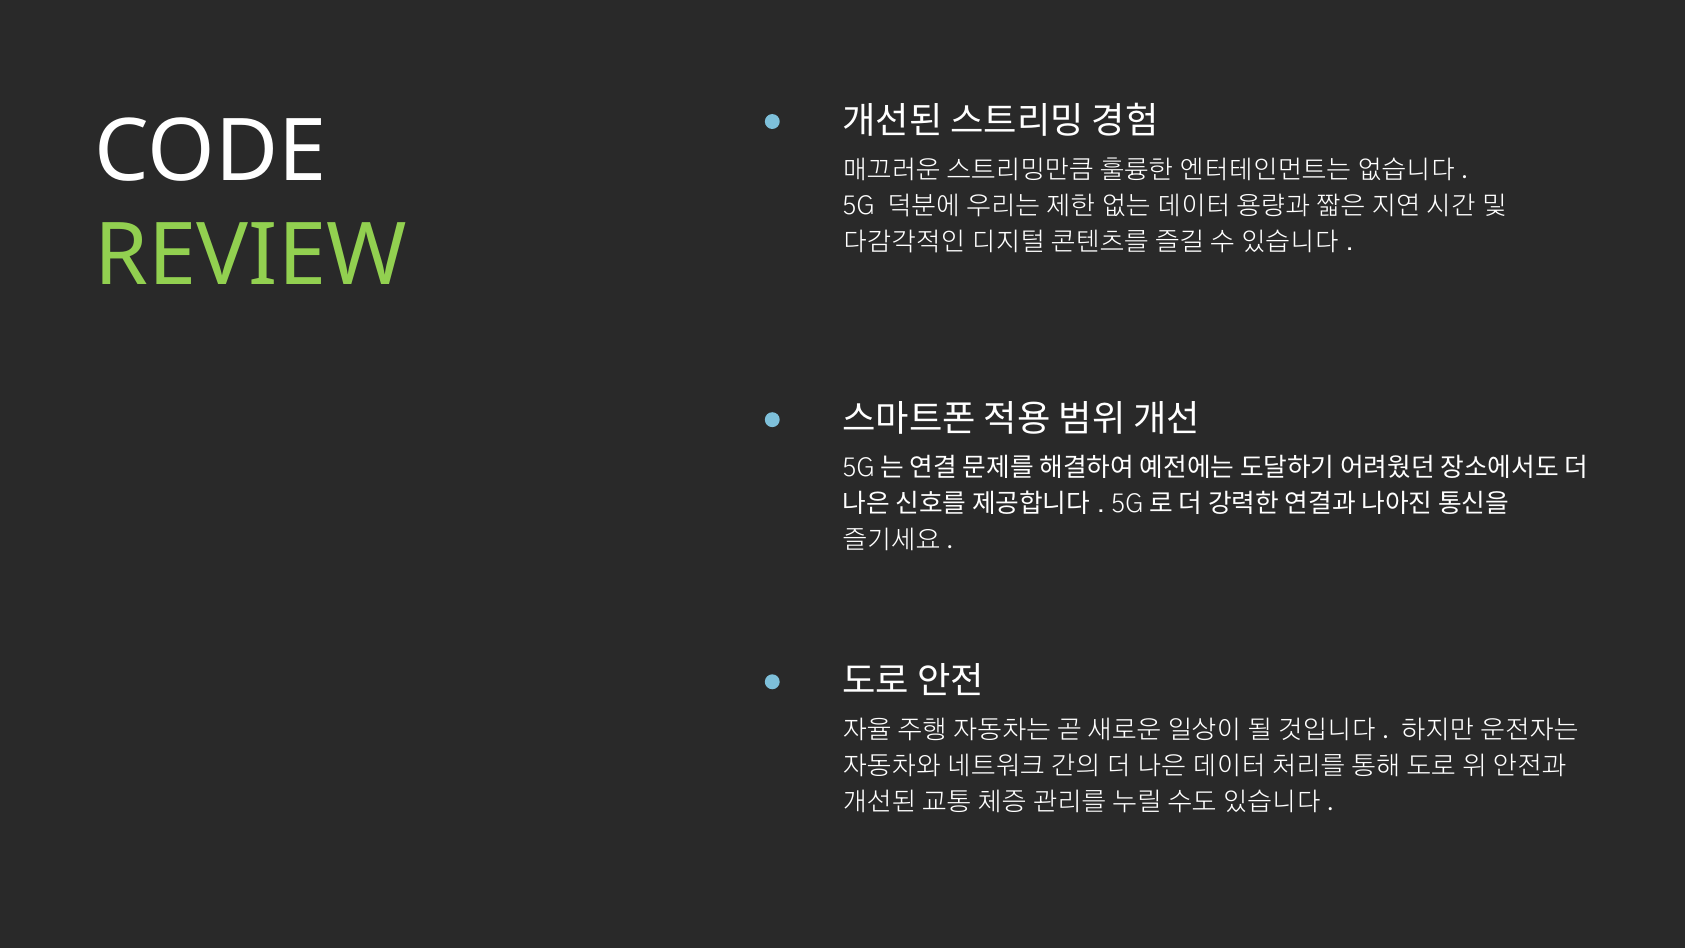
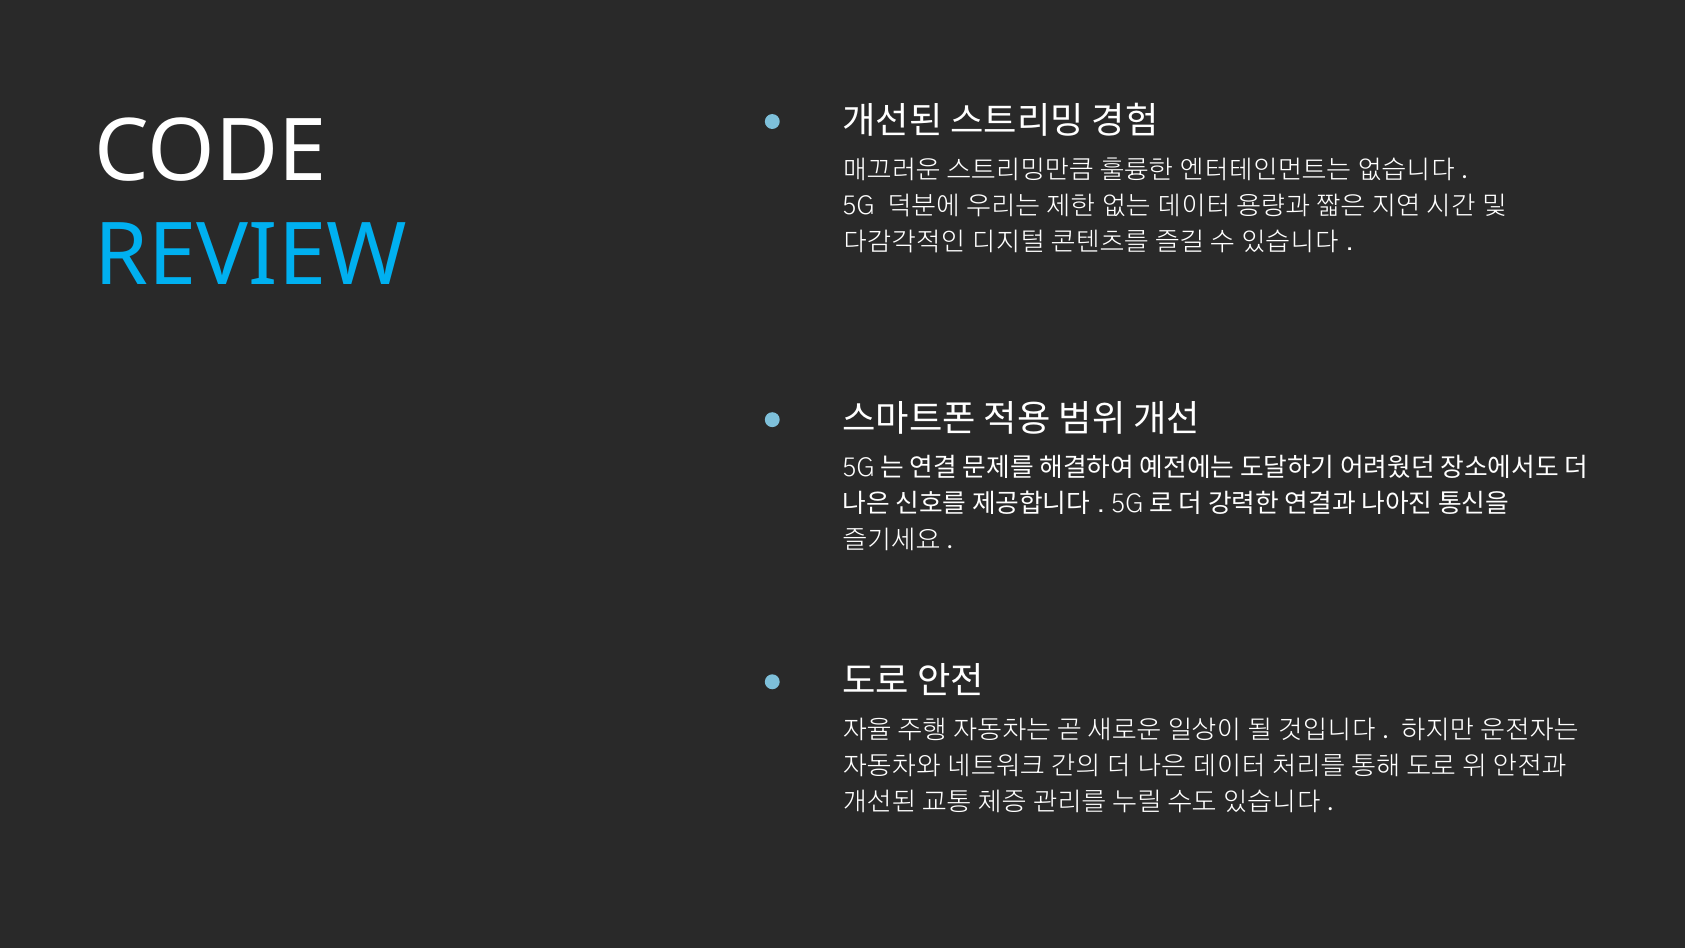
REVIEW colour: light green -> light blue
